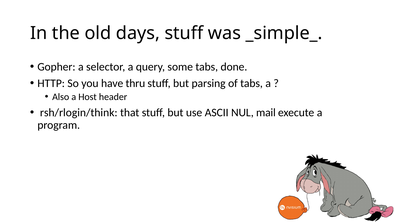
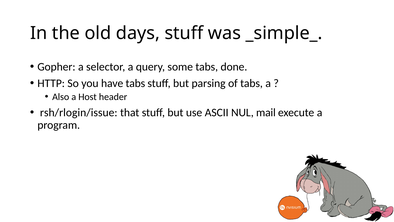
have thru: thru -> tabs
rsh/rlogin/think: rsh/rlogin/think -> rsh/rlogin/issue
